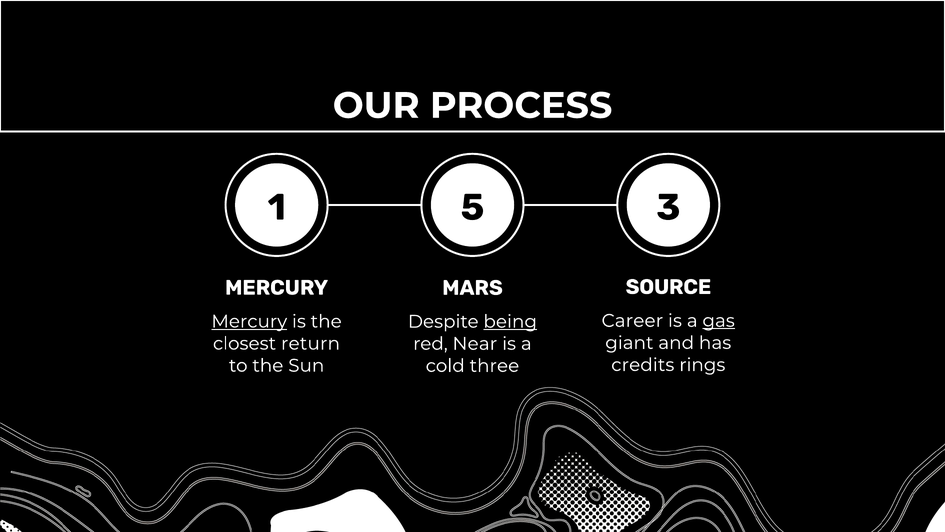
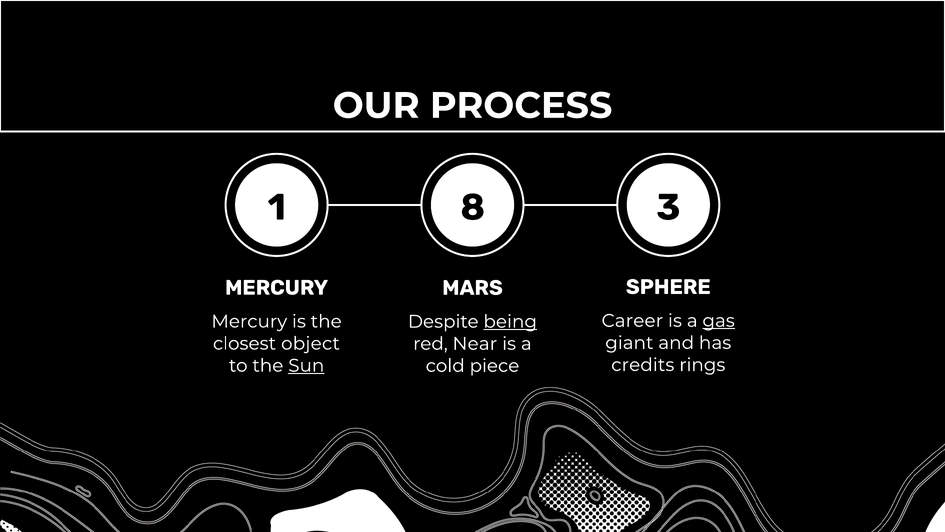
5: 5 -> 8
SOURCE: SOURCE -> SPHERE
Mercury at (249, 321) underline: present -> none
return: return -> object
Sun underline: none -> present
three: three -> piece
